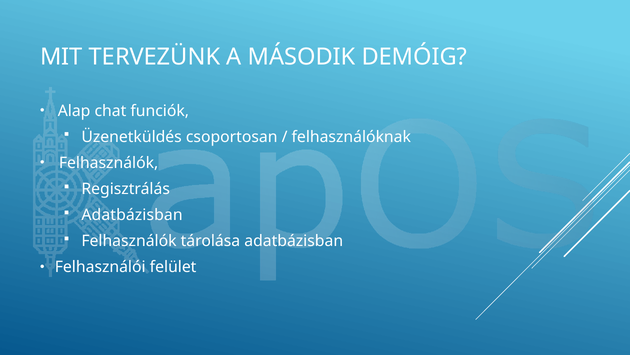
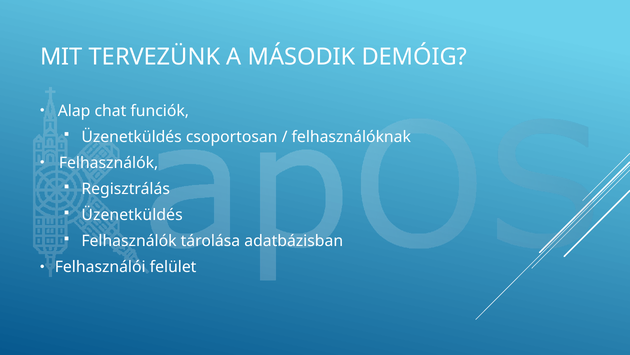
Adatbázisban at (132, 215): Adatbázisban -> Üzenetküldés
